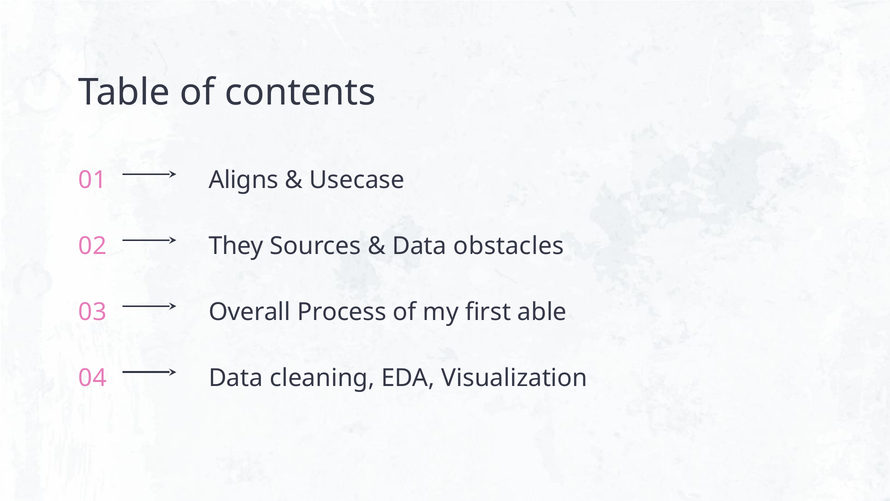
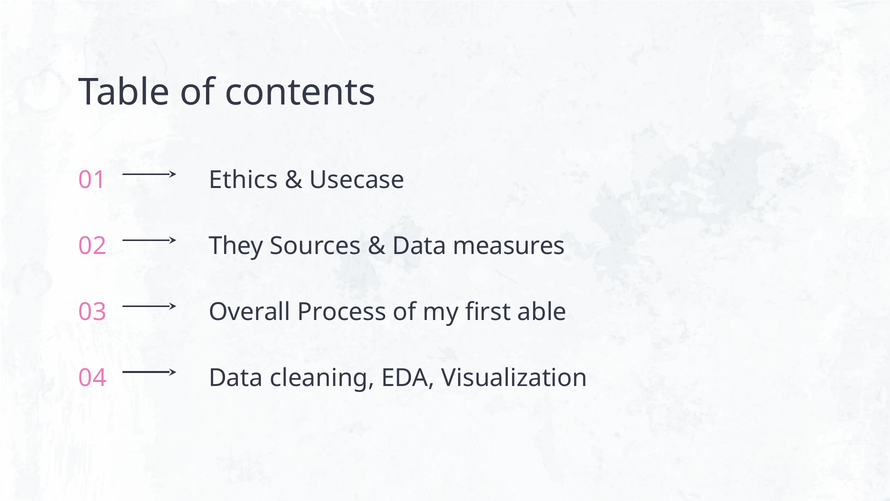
Aligns: Aligns -> Ethics
obstacles: obstacles -> measures
